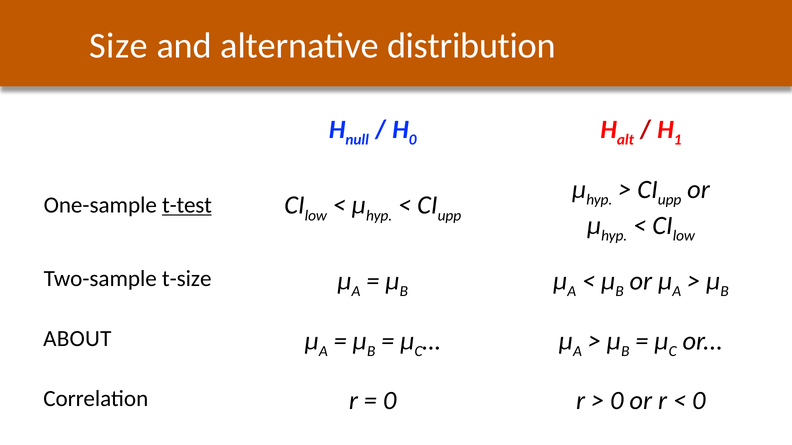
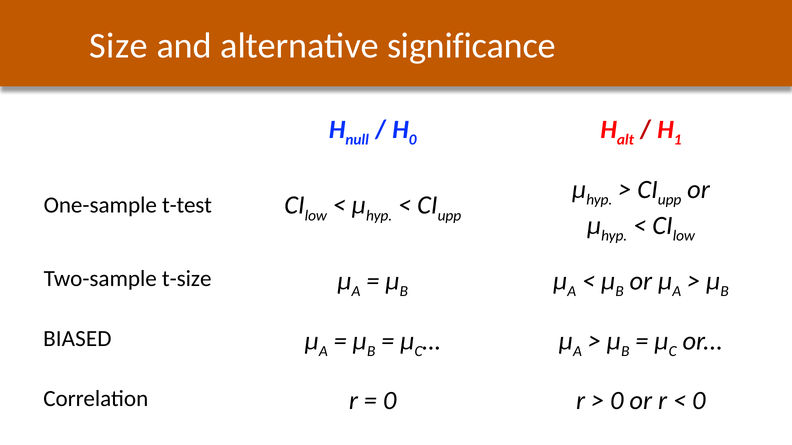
distribution: distribution -> significance
t-test underline: present -> none
ABOUT: ABOUT -> BIASED
